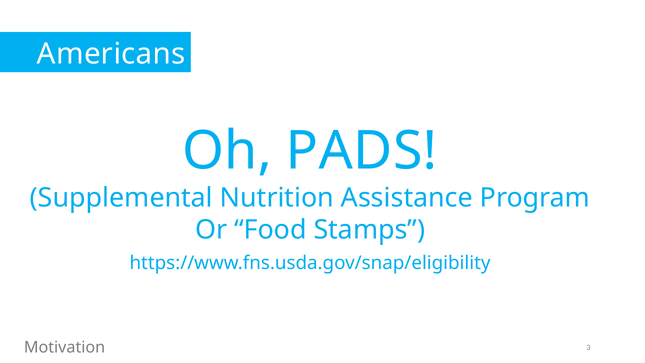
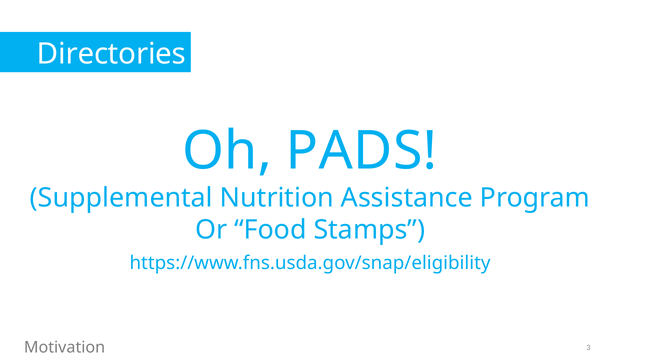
Americans: Americans -> Directories
